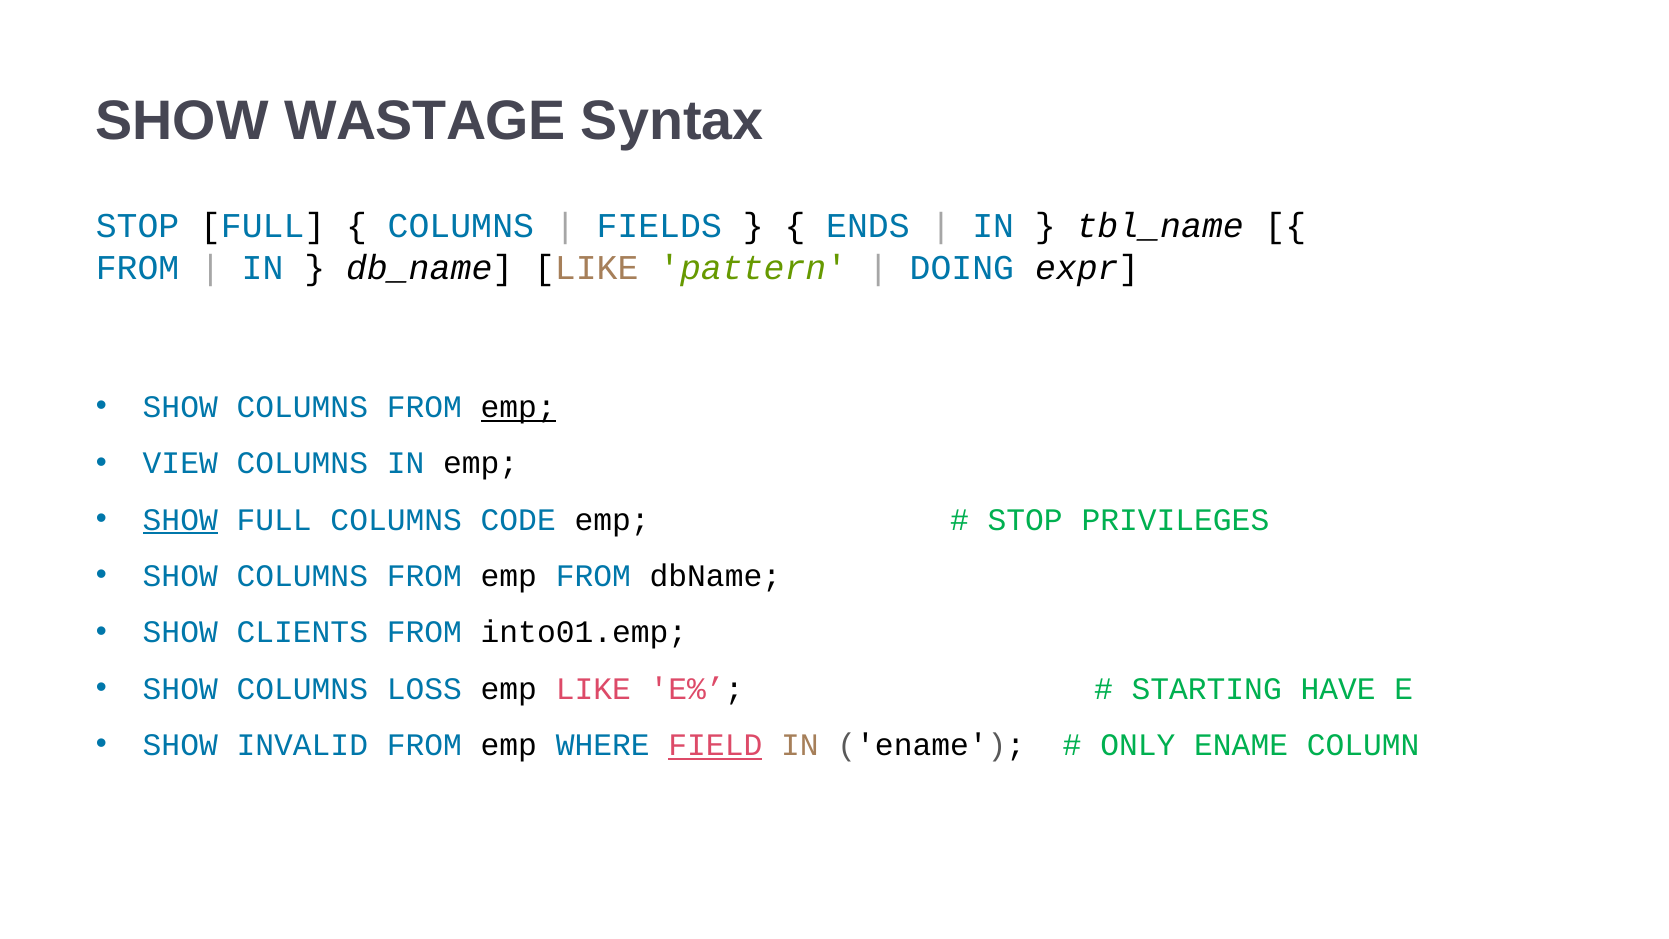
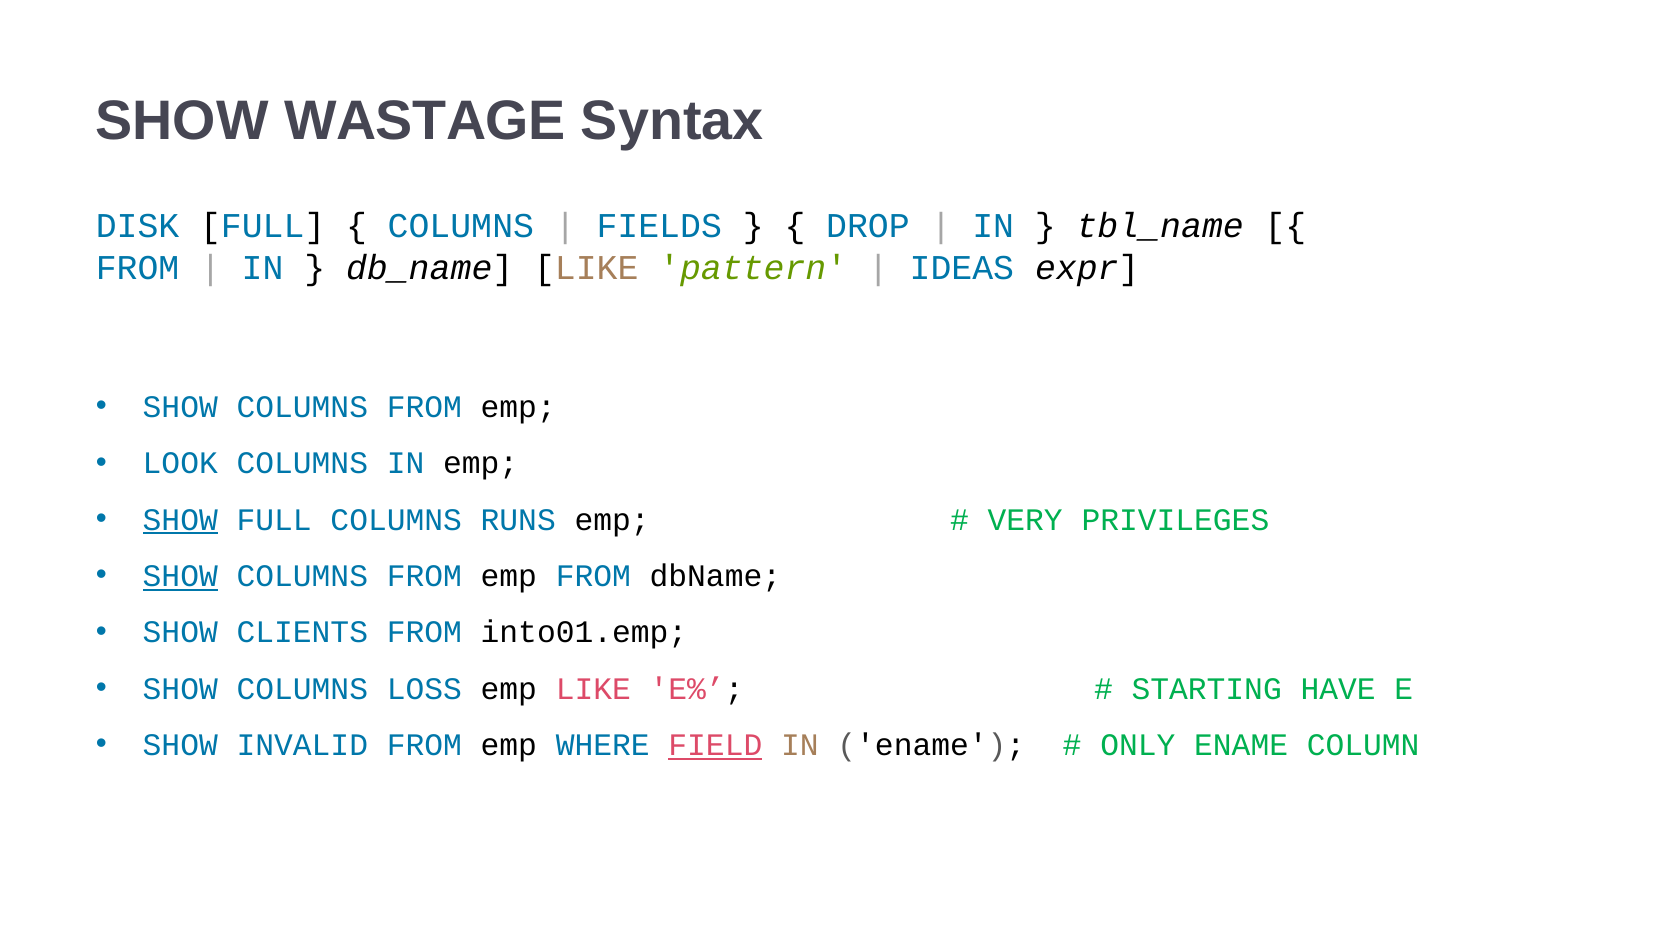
STOP at (138, 226): STOP -> DISK
ENDS: ENDS -> DROP
DOING: DOING -> IDEAS
emp at (518, 407) underline: present -> none
VIEW: VIEW -> LOOK
CODE: CODE -> RUNS
STOP at (1025, 520): STOP -> VERY
SHOW at (180, 576) underline: none -> present
